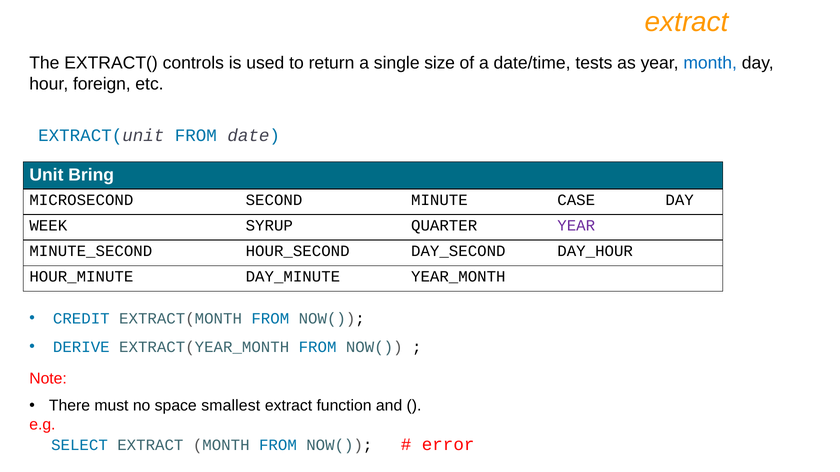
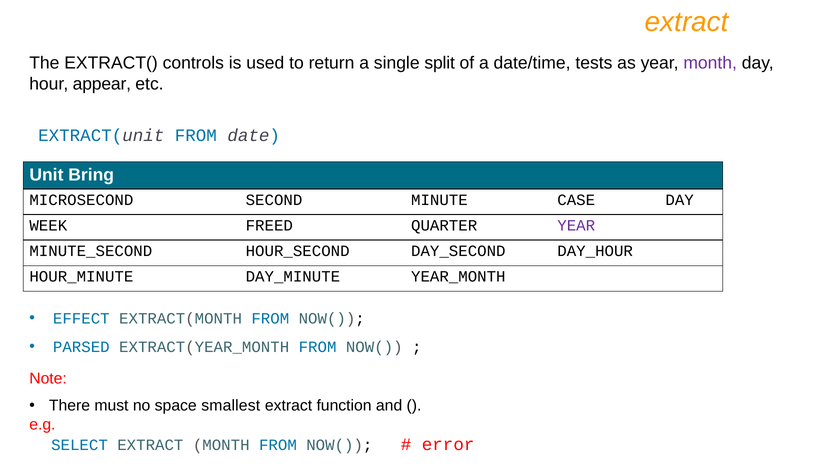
size: size -> split
month at (710, 63) colour: blue -> purple
foreign: foreign -> appear
SYRUP: SYRUP -> FREED
CREDIT: CREDIT -> EFFECT
DERIVE: DERIVE -> PARSED
